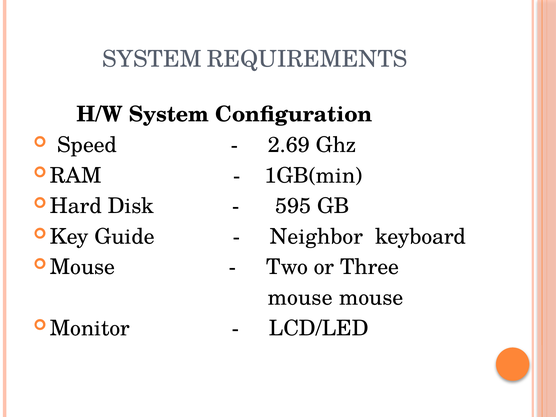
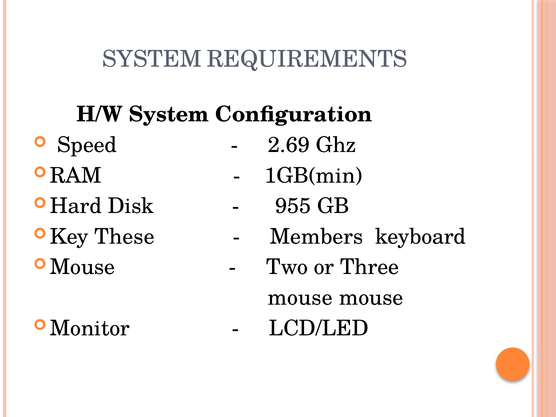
595: 595 -> 955
Guide: Guide -> These
Neighbor: Neighbor -> Members
